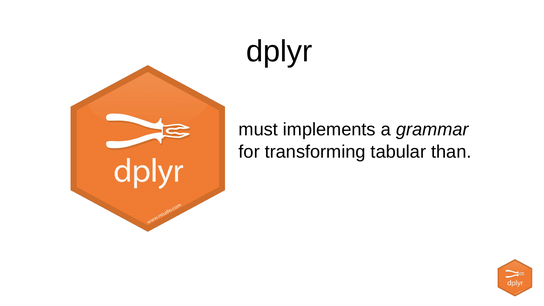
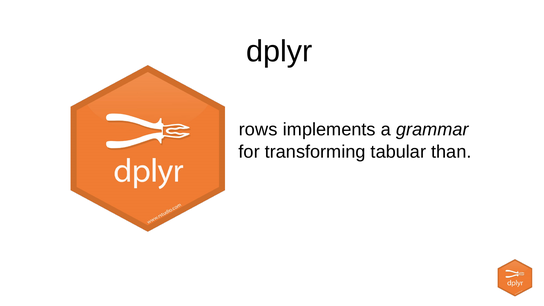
must: must -> rows
